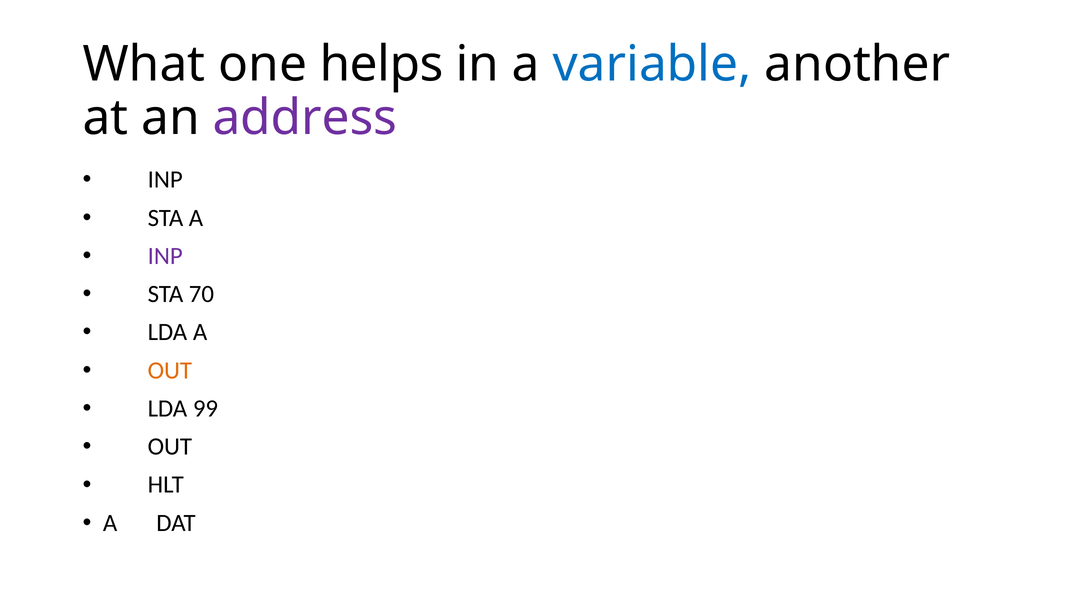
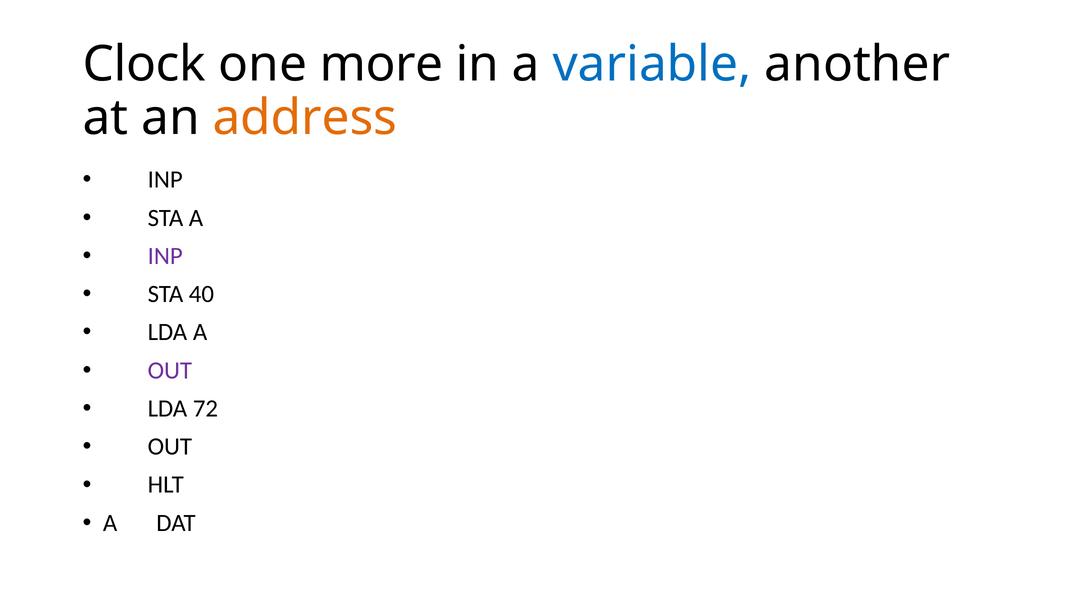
What: What -> Clock
helps: helps -> more
address colour: purple -> orange
70: 70 -> 40
OUT at (170, 370) colour: orange -> purple
99: 99 -> 72
